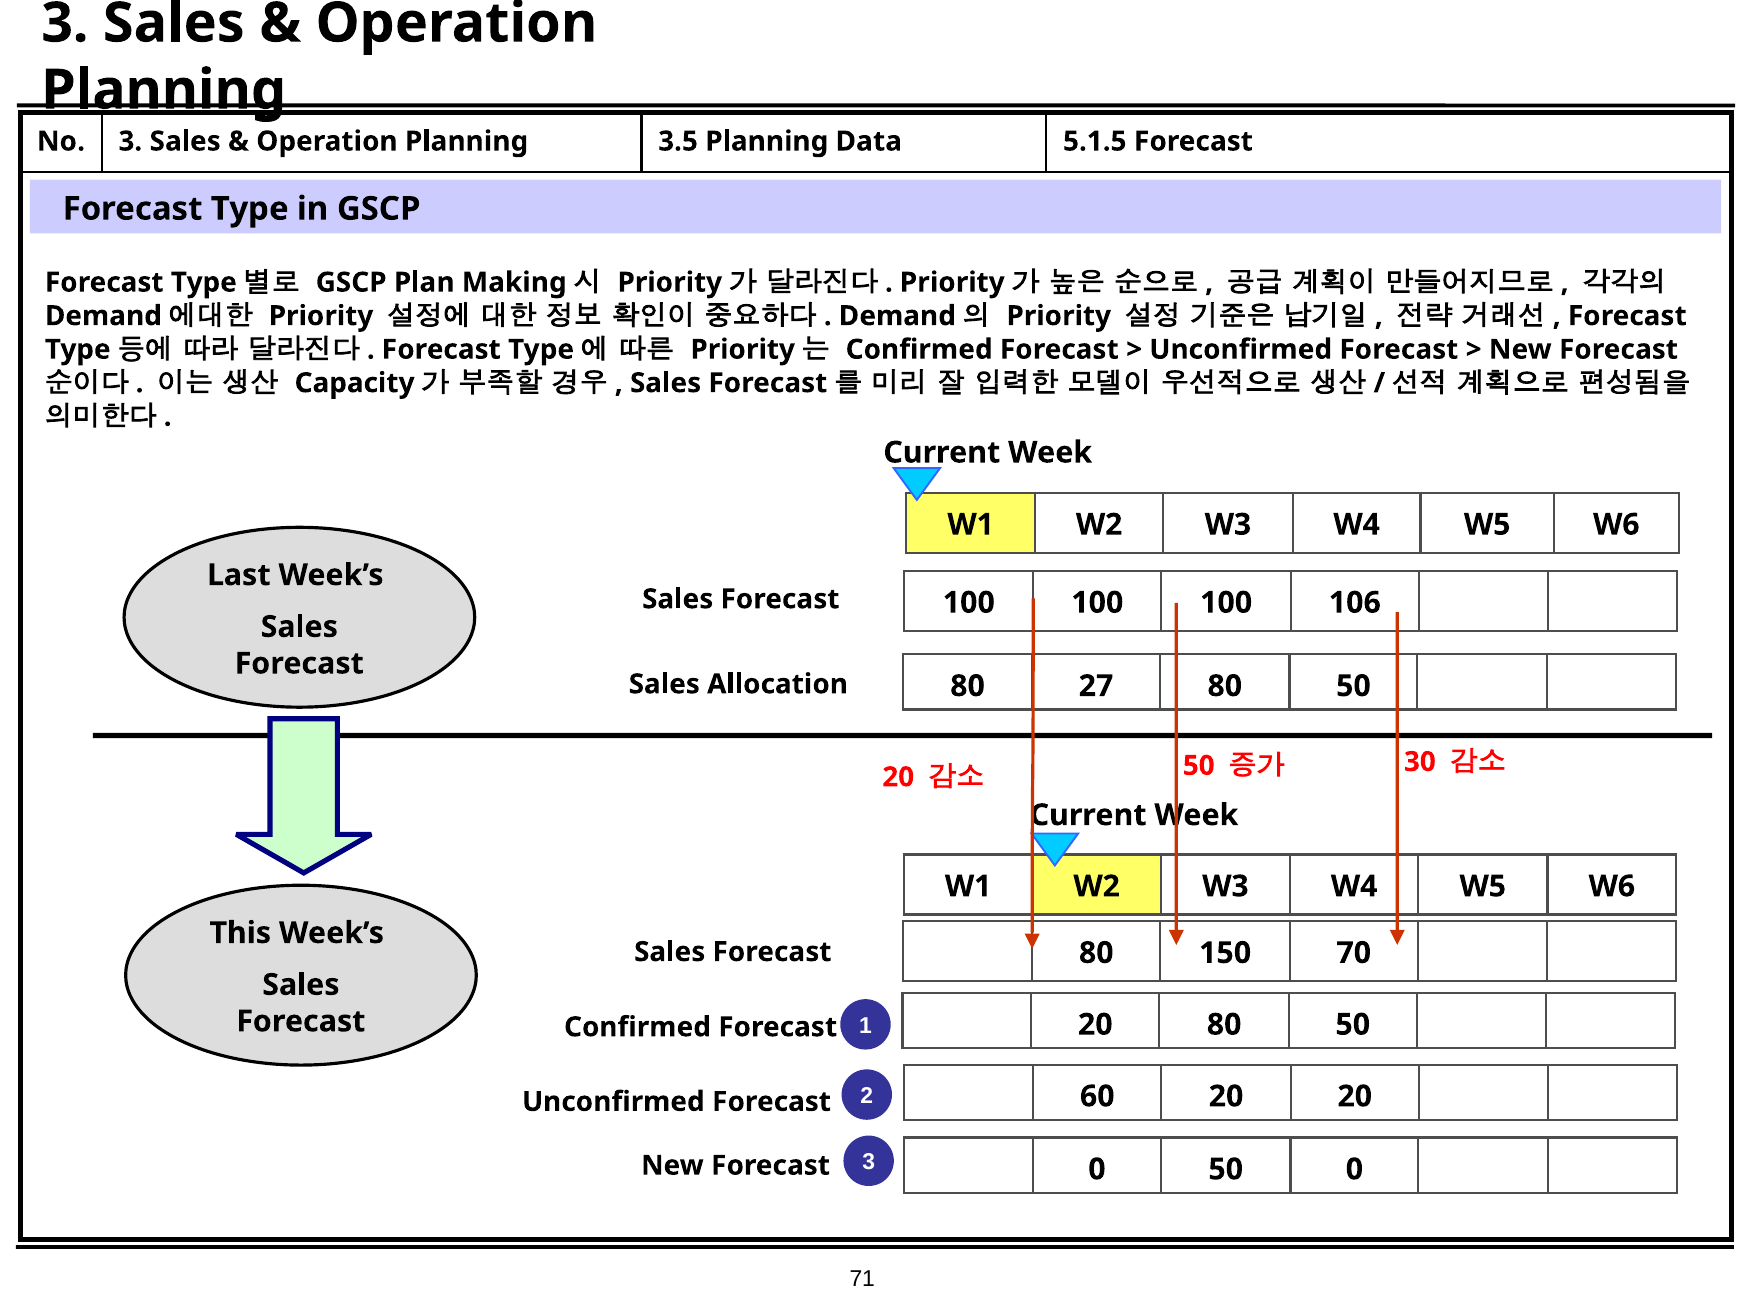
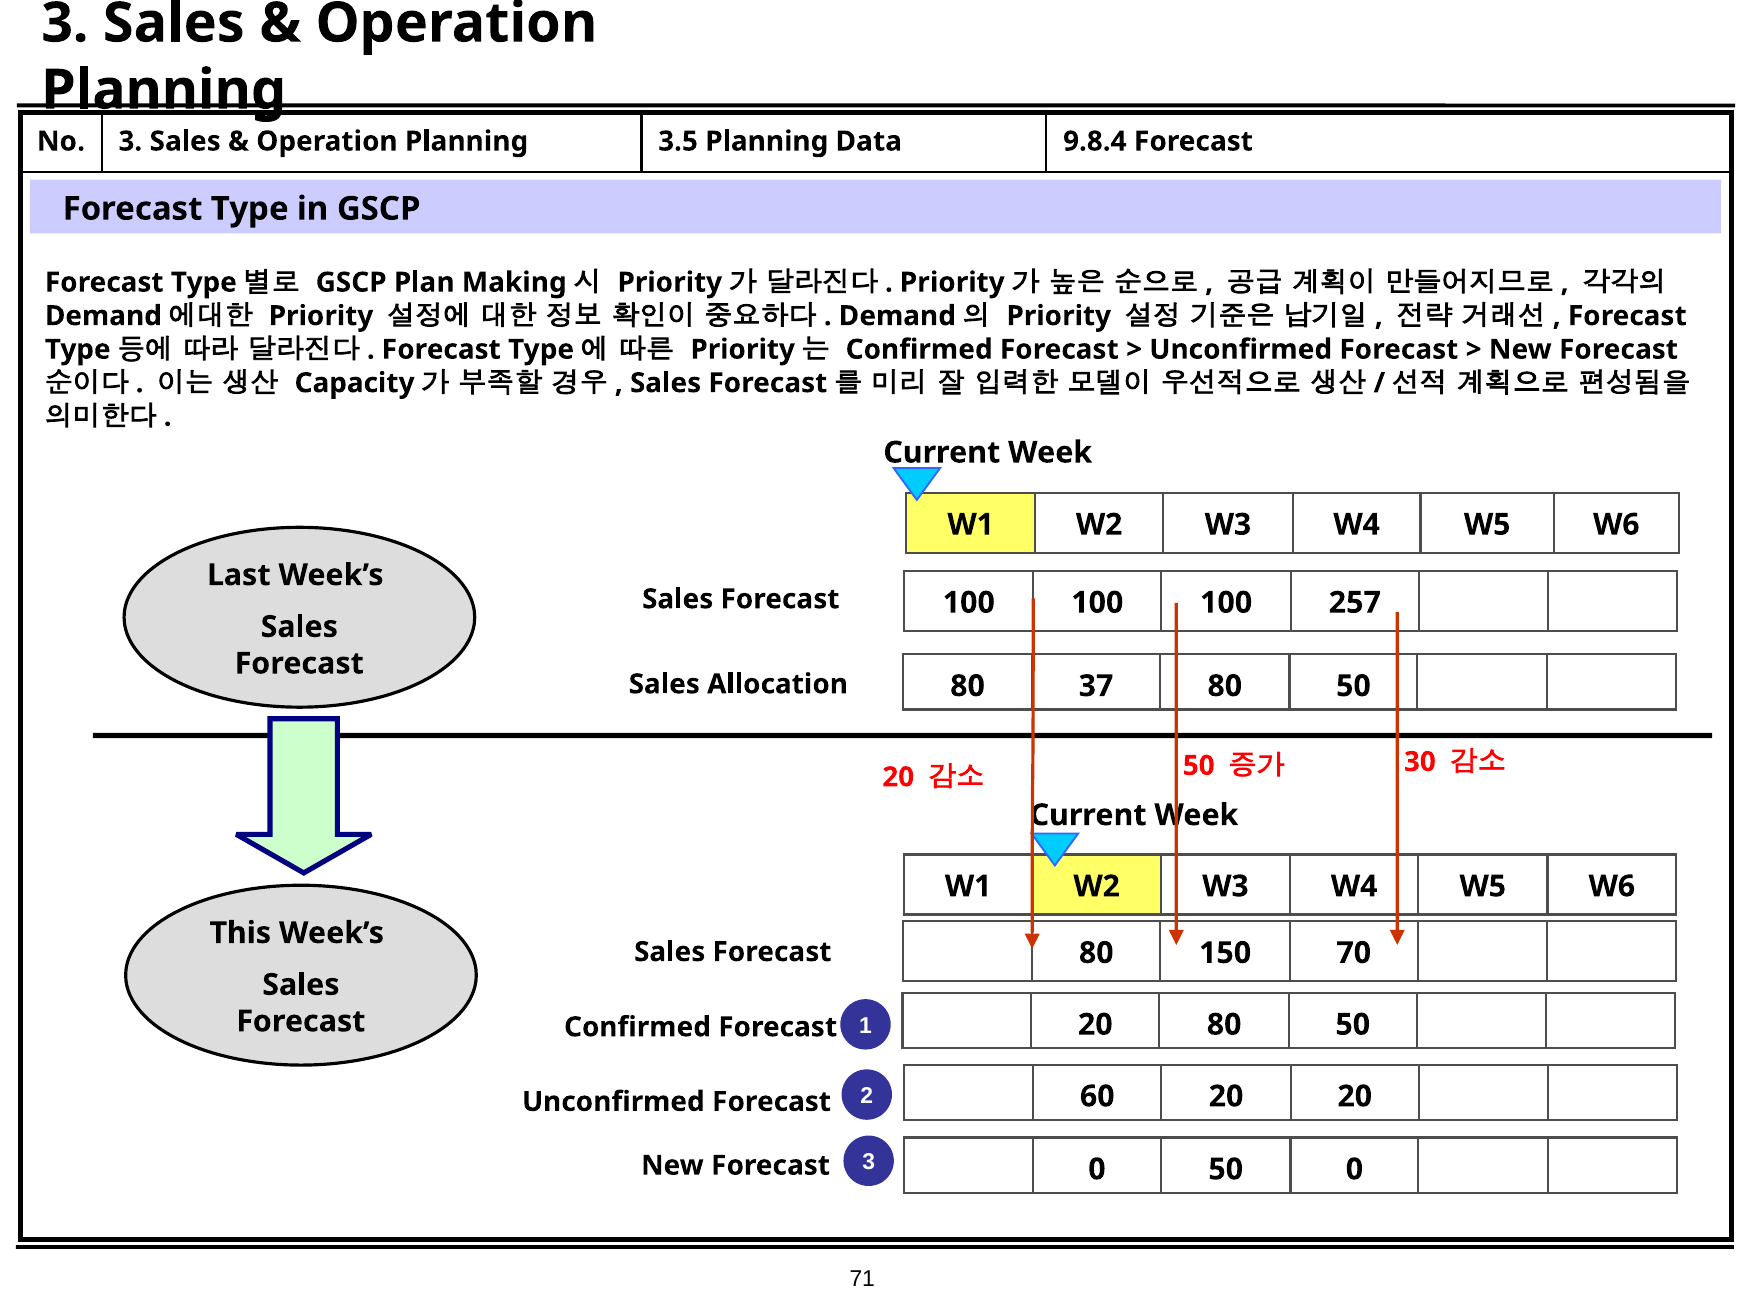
5.1.5: 5.1.5 -> 9.8.4
106: 106 -> 257
27: 27 -> 37
